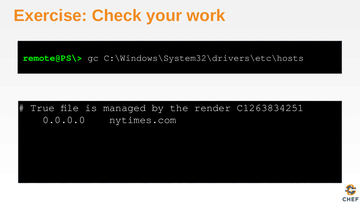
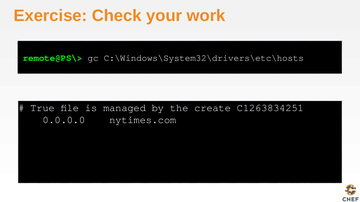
render: render -> create
